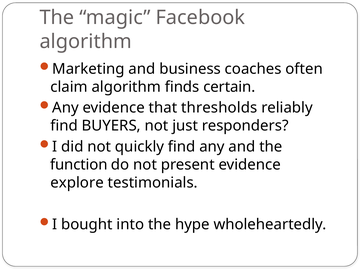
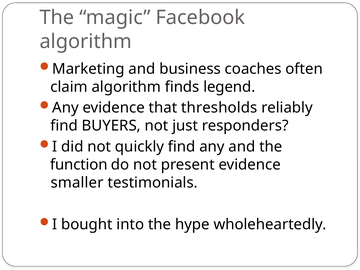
certain: certain -> legend
explore: explore -> smaller
